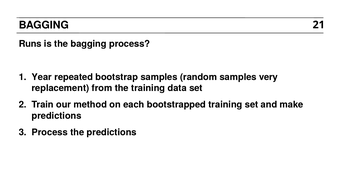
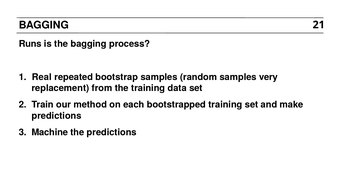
Year: Year -> Real
Process at (50, 132): Process -> Machine
